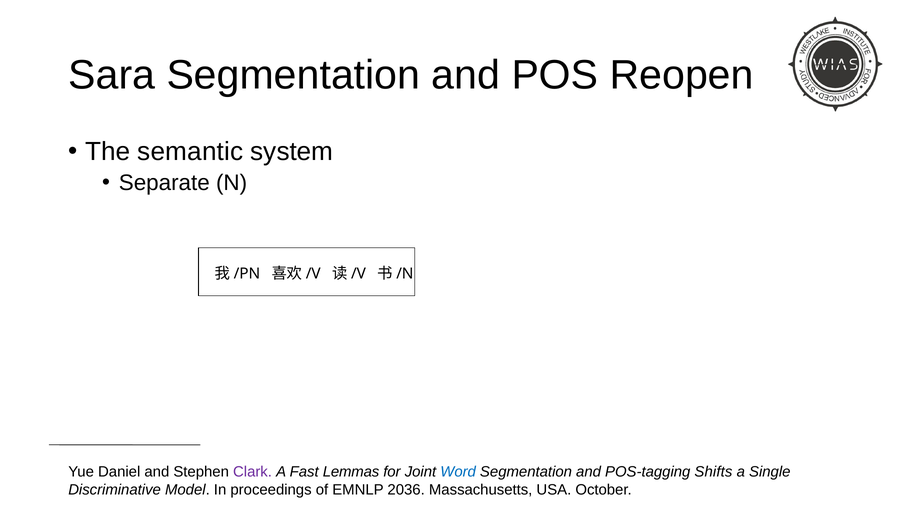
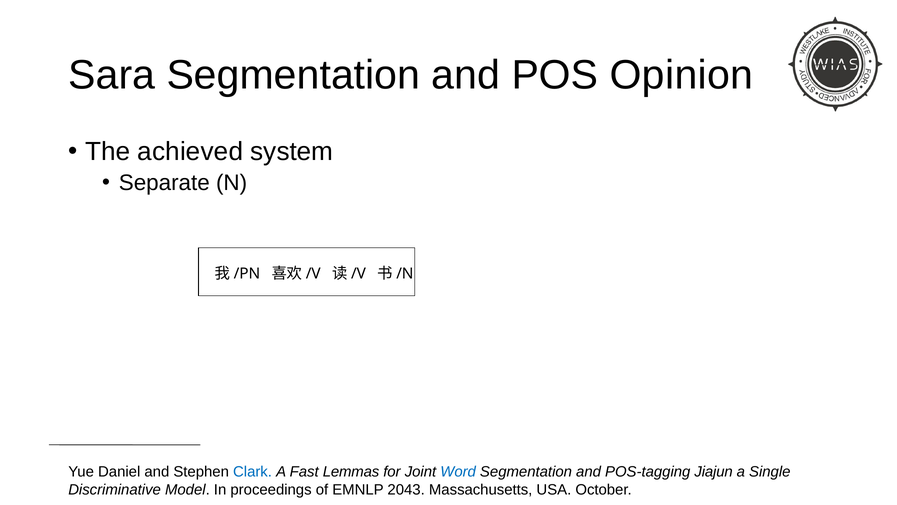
Reopen: Reopen -> Opinion
semantic: semantic -> achieved
Clark colour: purple -> blue
Shifts: Shifts -> Jiajun
2036: 2036 -> 2043
